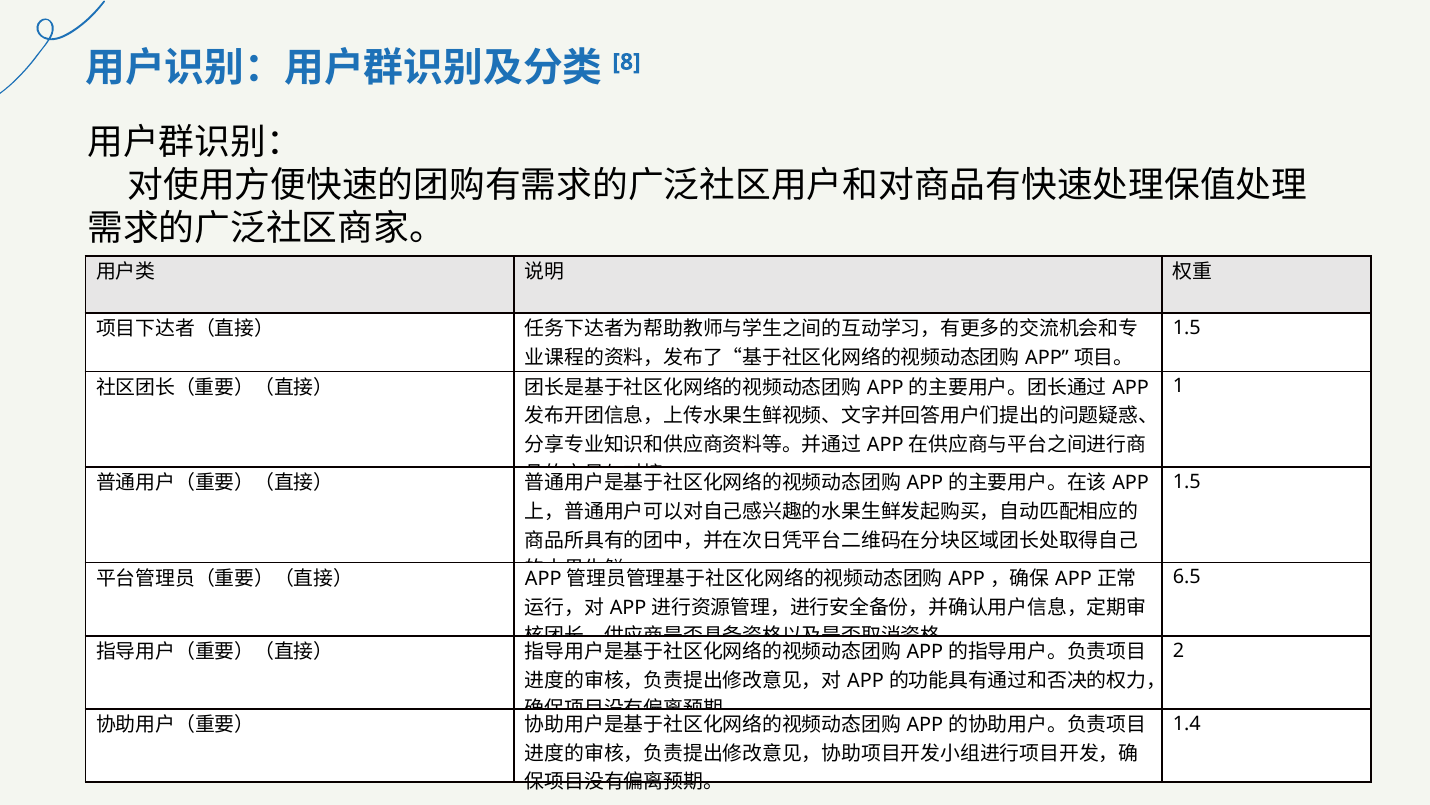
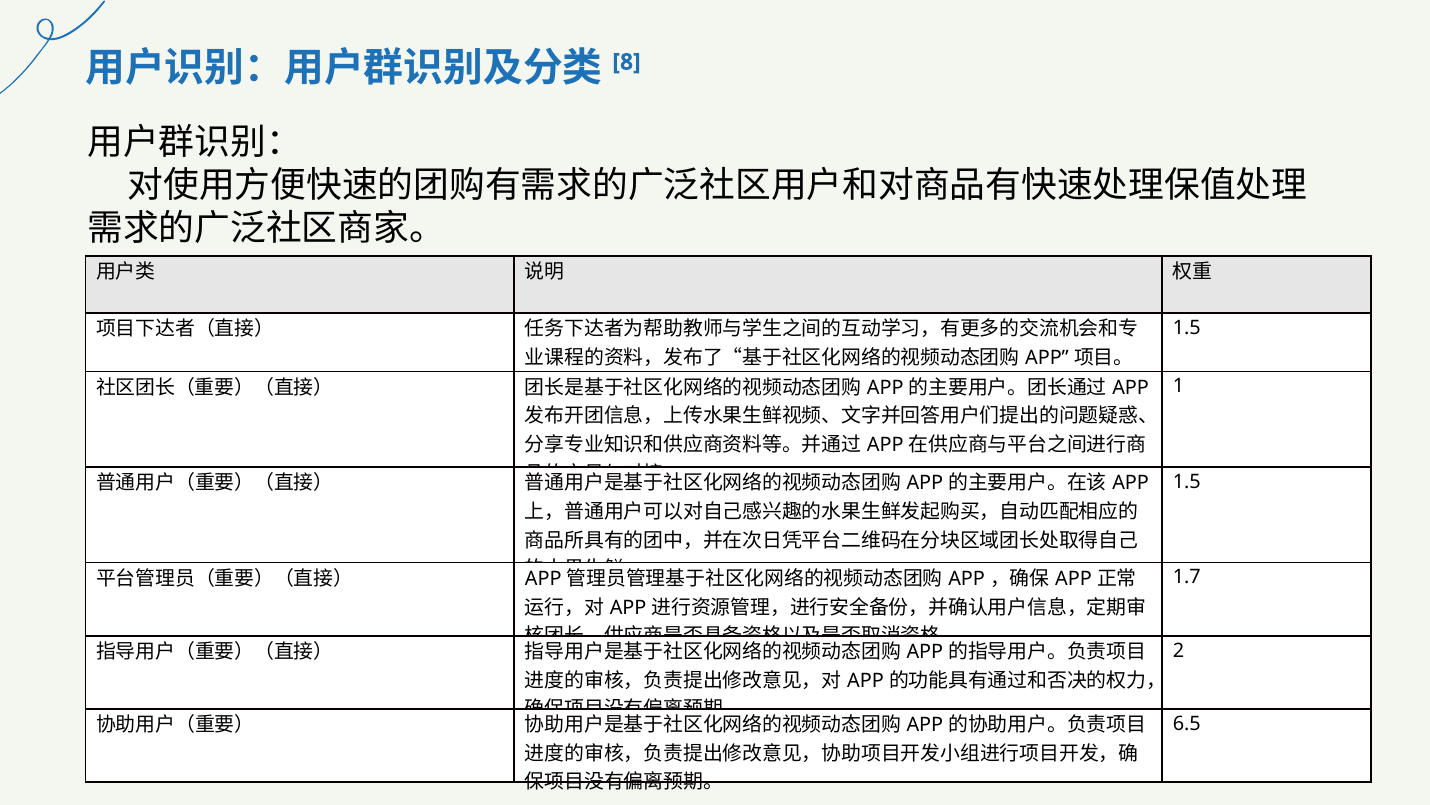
6.5: 6.5 -> 1.7
1.4: 1.4 -> 6.5
